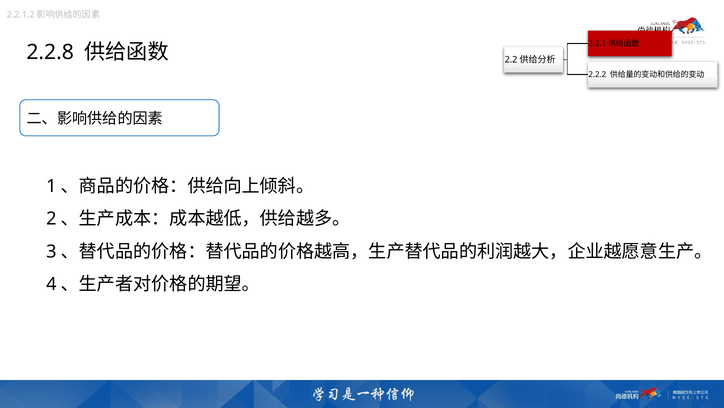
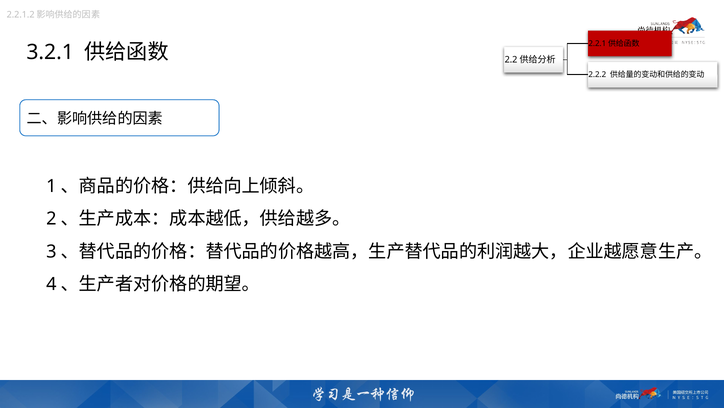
2.2.8: 2.2.8 -> 3.2.1
